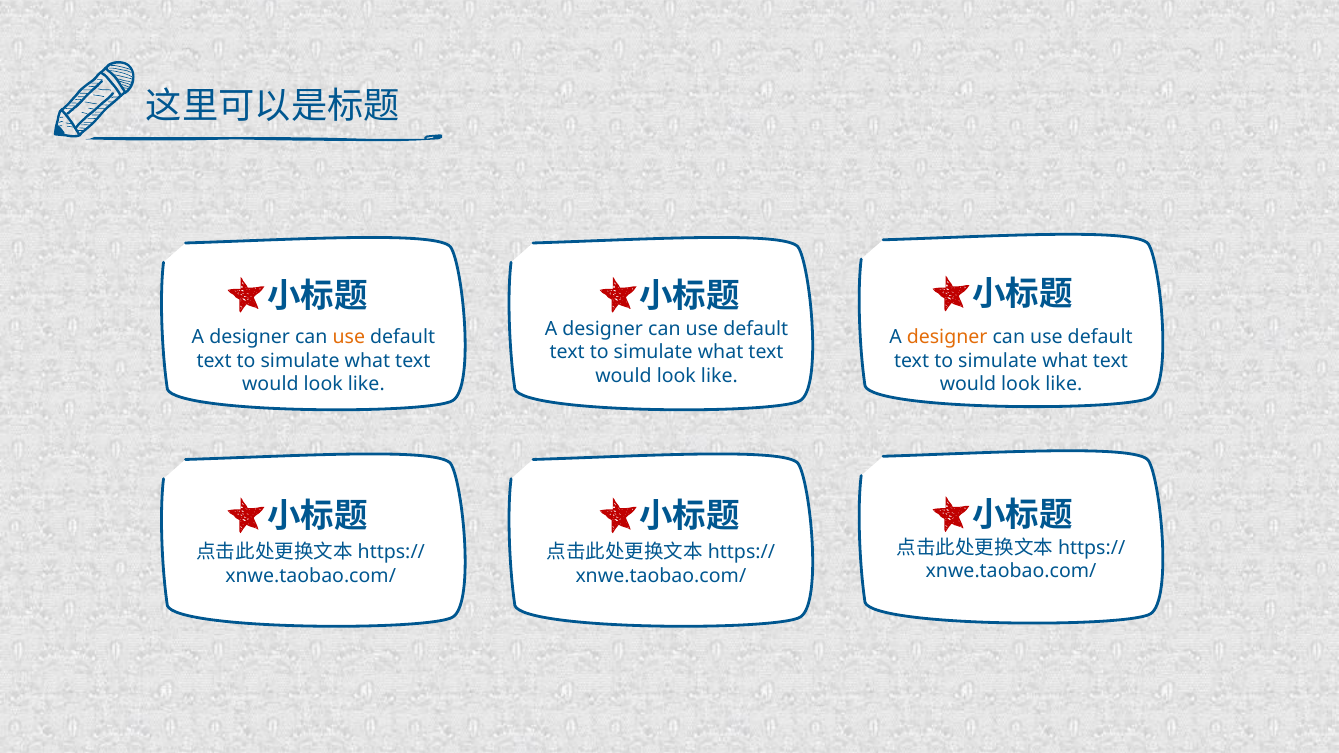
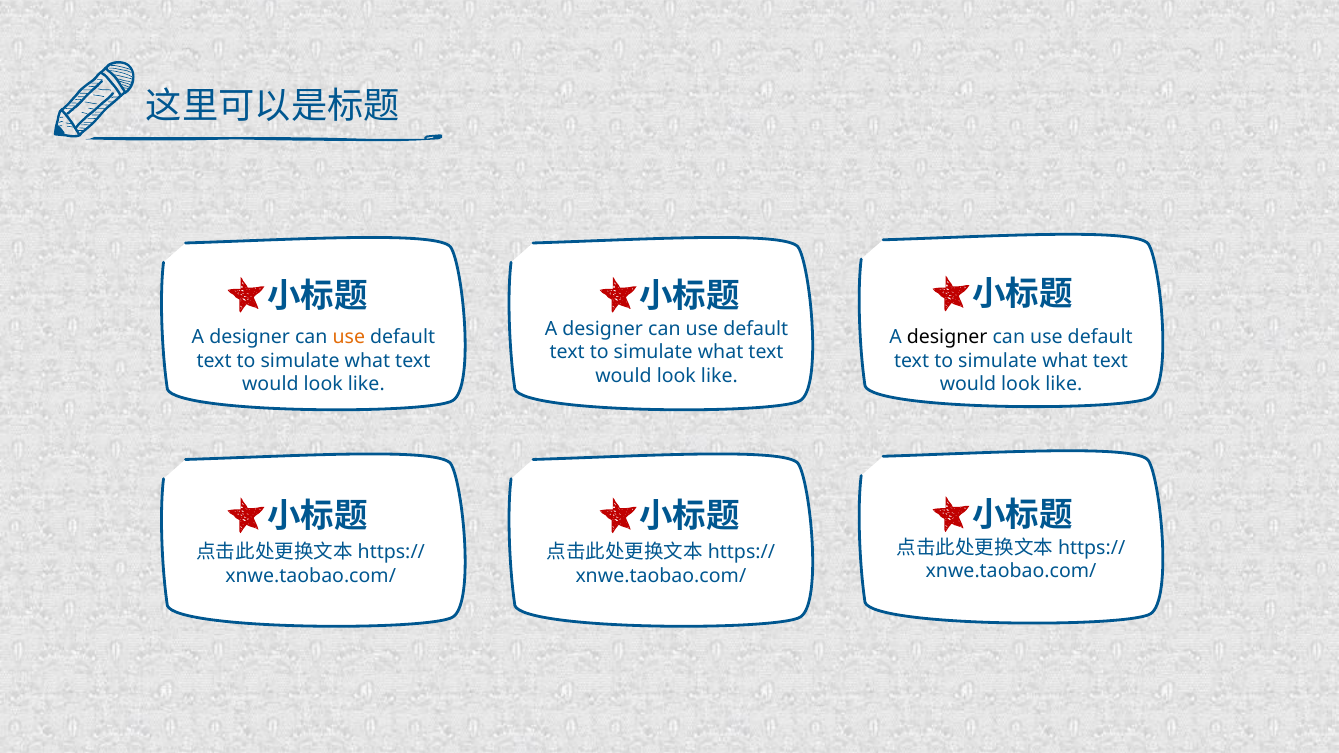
designer at (947, 337) colour: orange -> black
